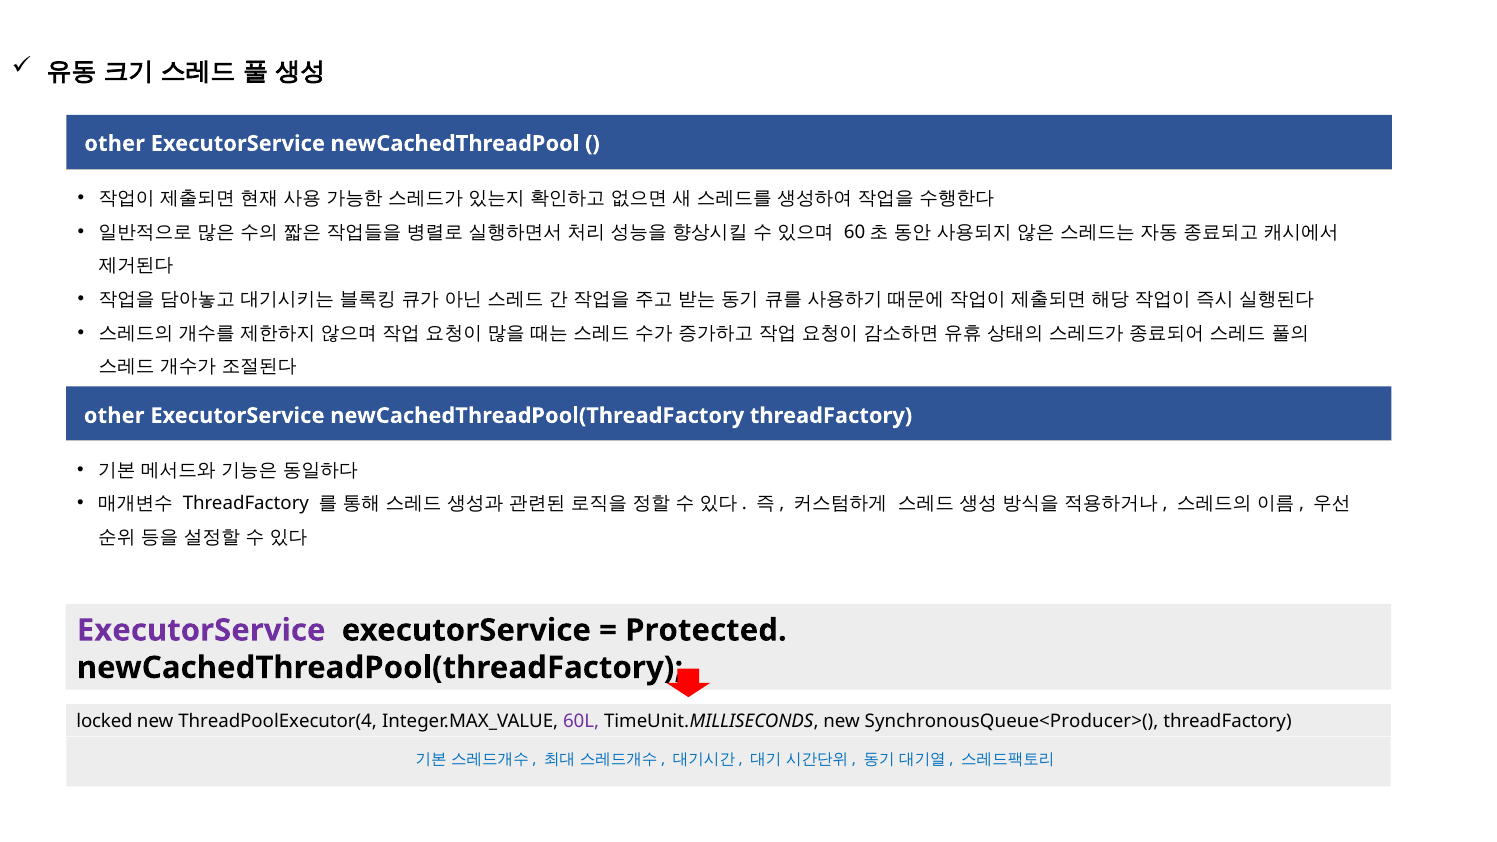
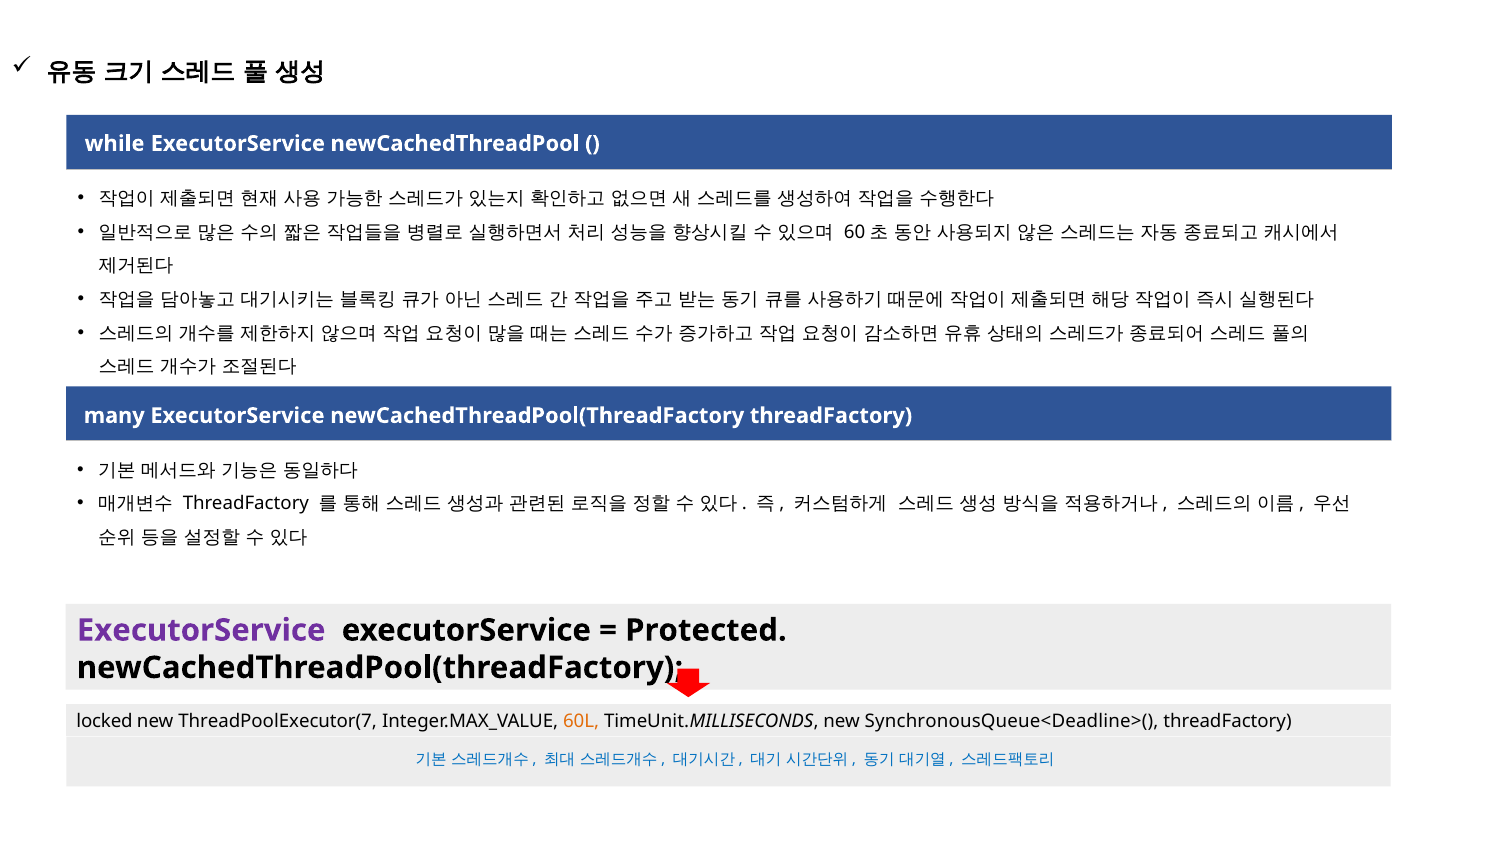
other at (115, 144): other -> while
other at (114, 416): other -> many
ThreadPoolExecutor(4: ThreadPoolExecutor(4 -> ThreadPoolExecutor(7
60L colour: purple -> orange
SynchronousQueue<Producer>(: SynchronousQueue<Producer>( -> SynchronousQueue<Deadline>(
